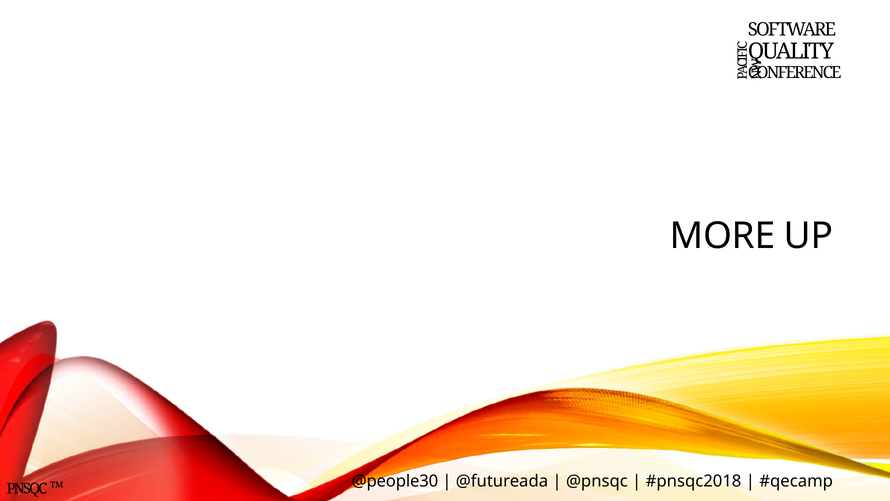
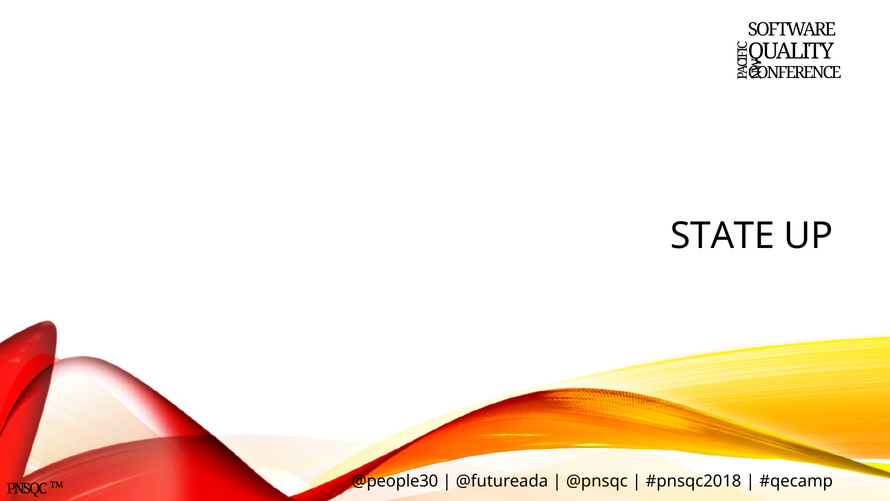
MORE: MORE -> STATE
